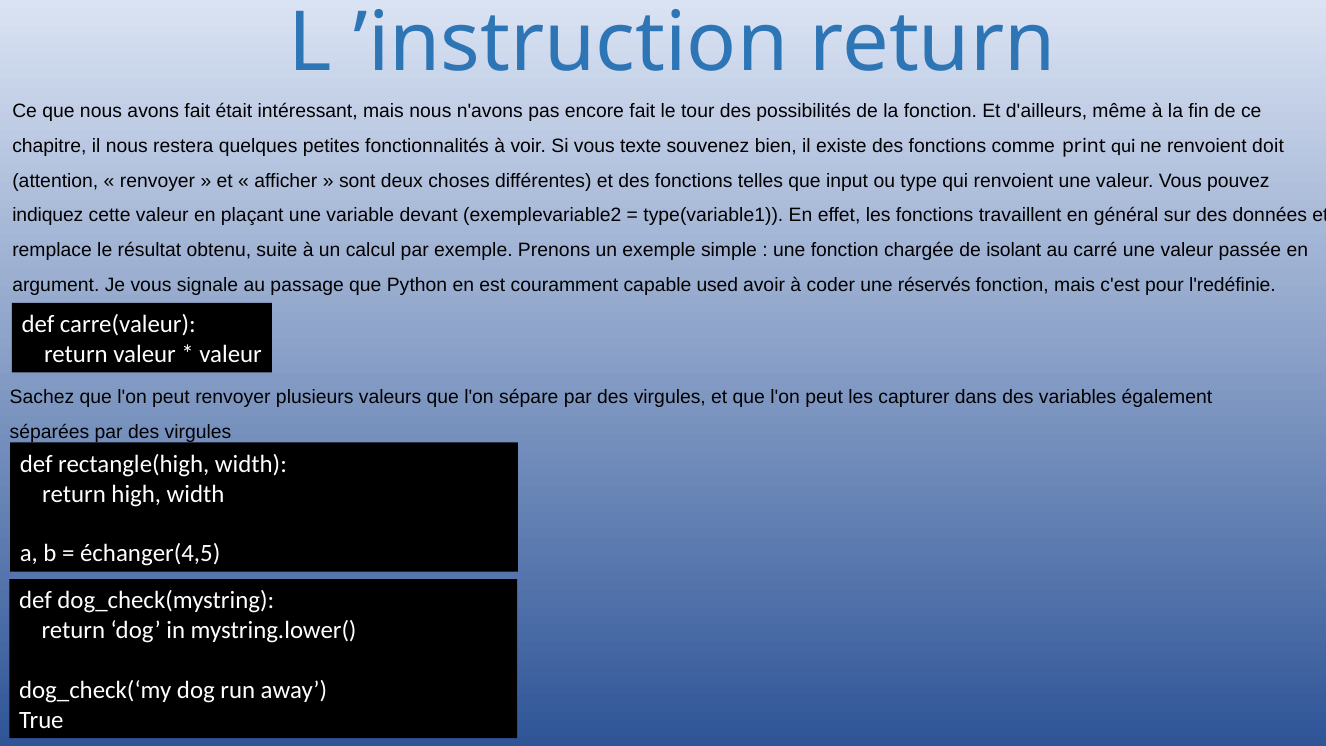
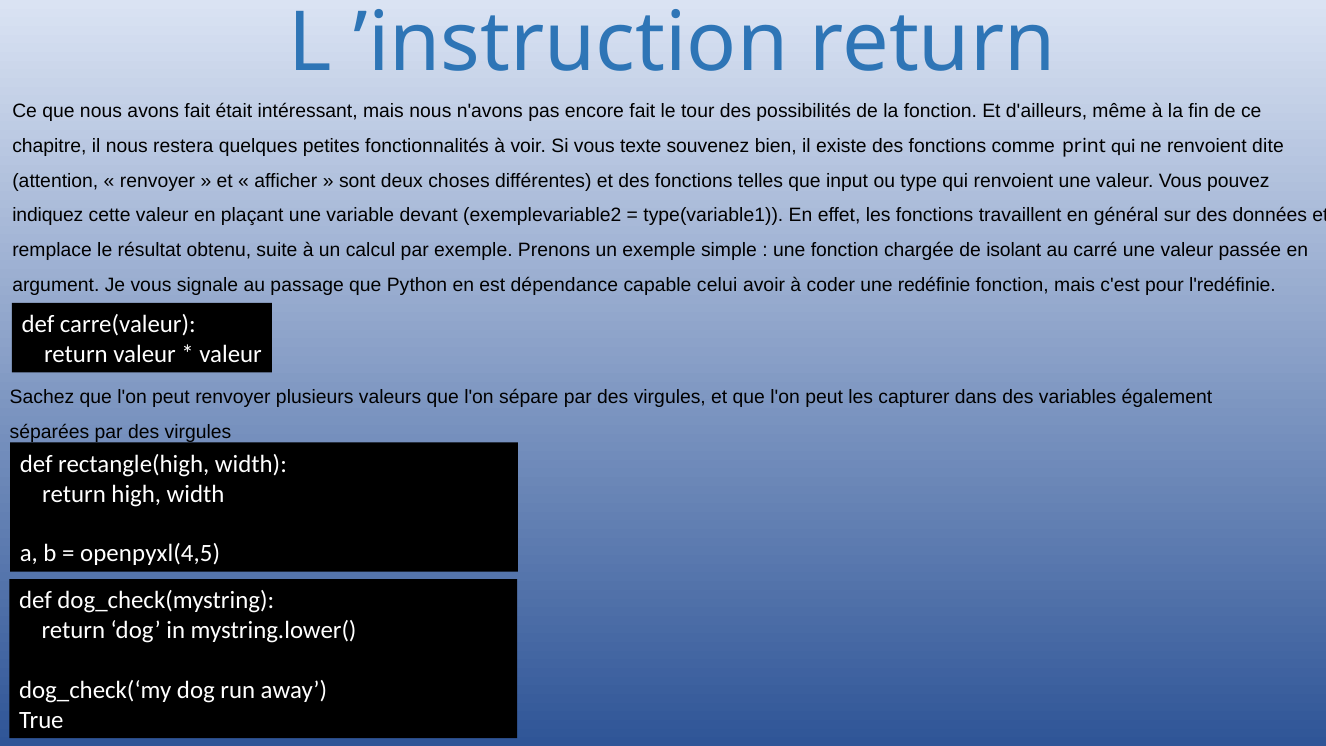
doit: doit -> dite
couramment: couramment -> dépendance
used: used -> celui
réservés: réservés -> redéfinie
échanger(4,5: échanger(4,5 -> openpyxl(4,5
